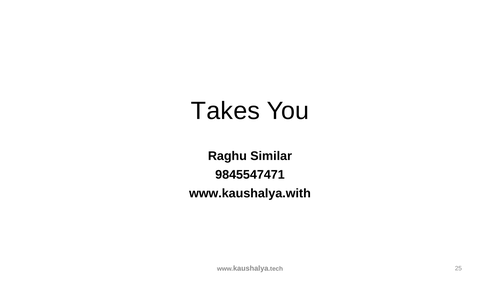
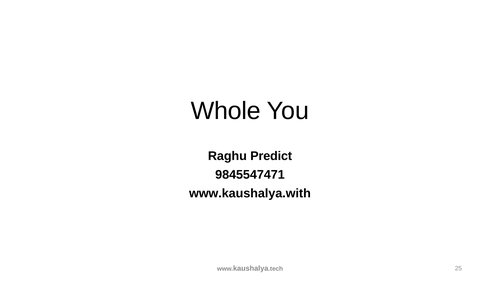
Takes: Takes -> Whole
Similar: Similar -> Predict
